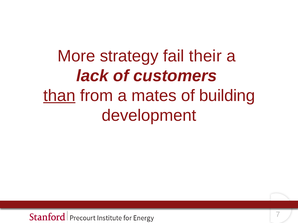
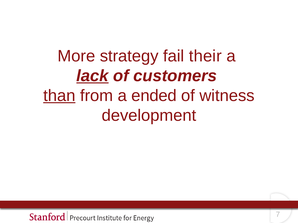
lack underline: none -> present
mates: mates -> ended
building: building -> witness
